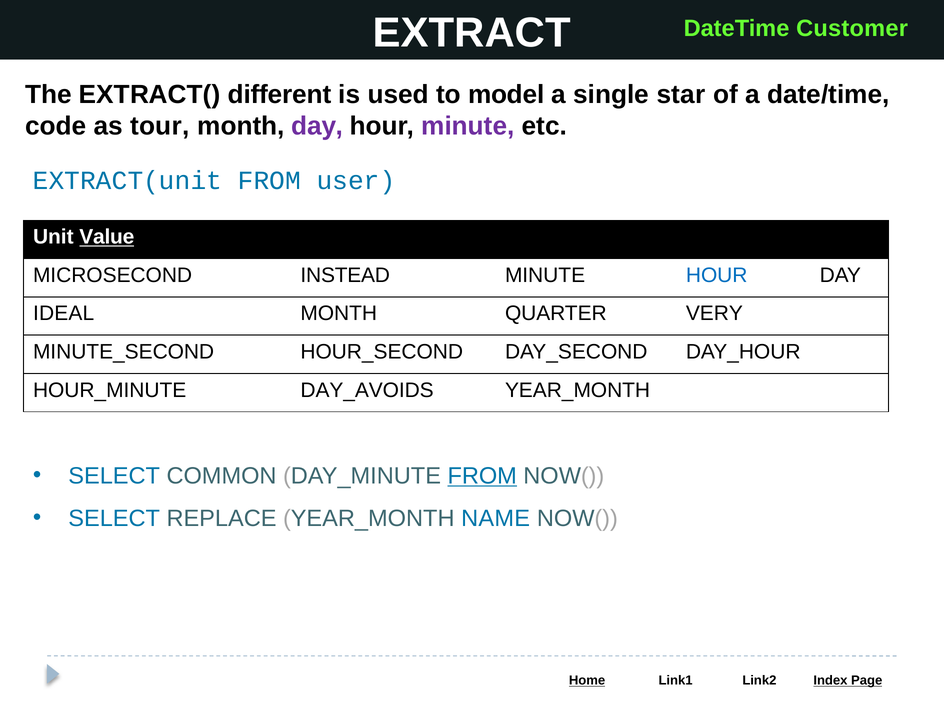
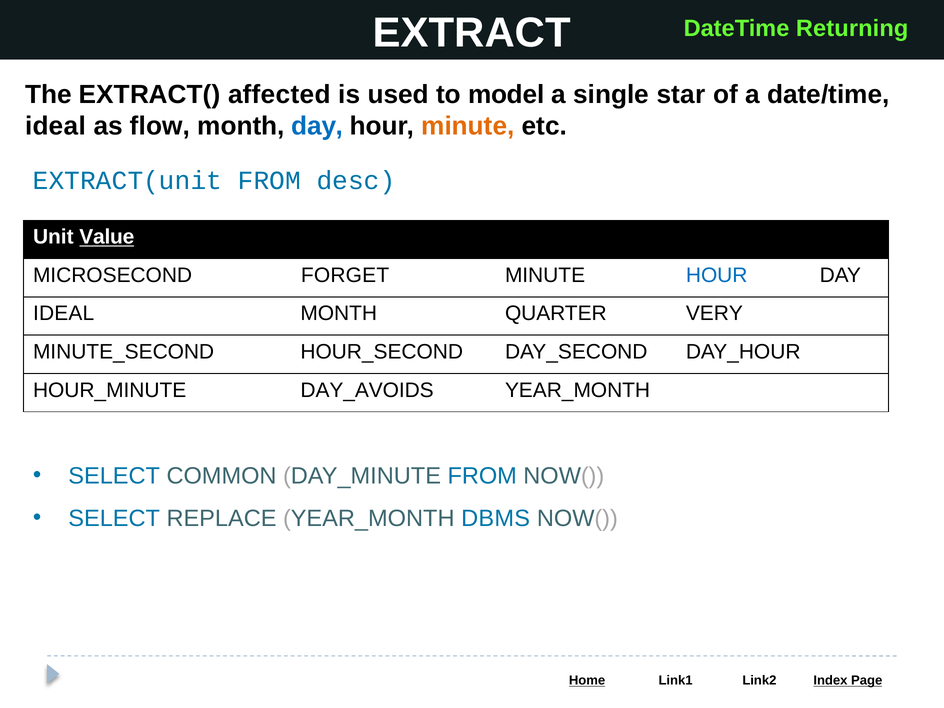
Customer: Customer -> Returning
different: different -> affected
code at (56, 126): code -> ideal
tour: tour -> flow
day at (317, 126) colour: purple -> blue
minute at (468, 126) colour: purple -> orange
user: user -> desc
INSTEAD: INSTEAD -> FORGET
FROM at (482, 476) underline: present -> none
NAME: NAME -> DBMS
